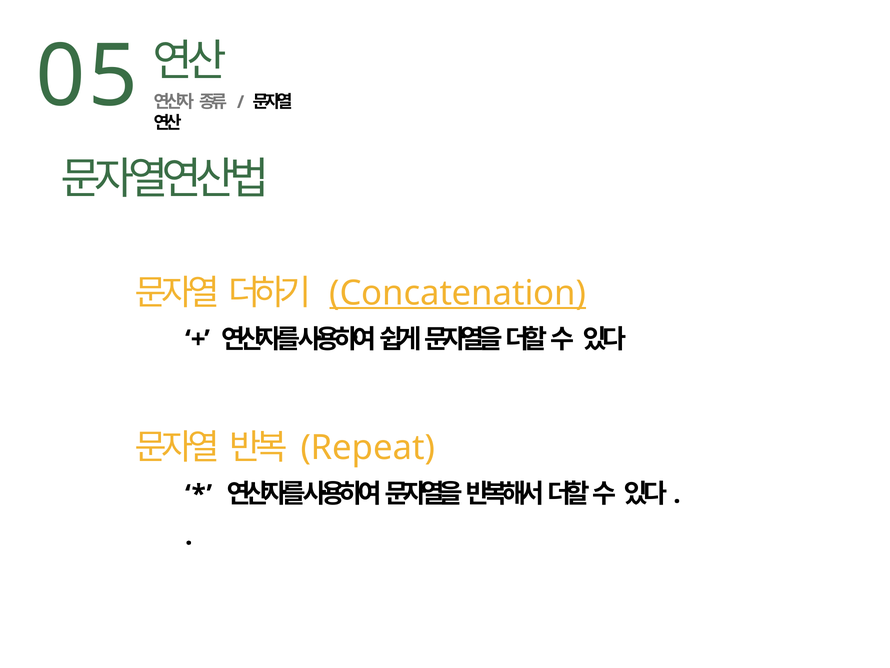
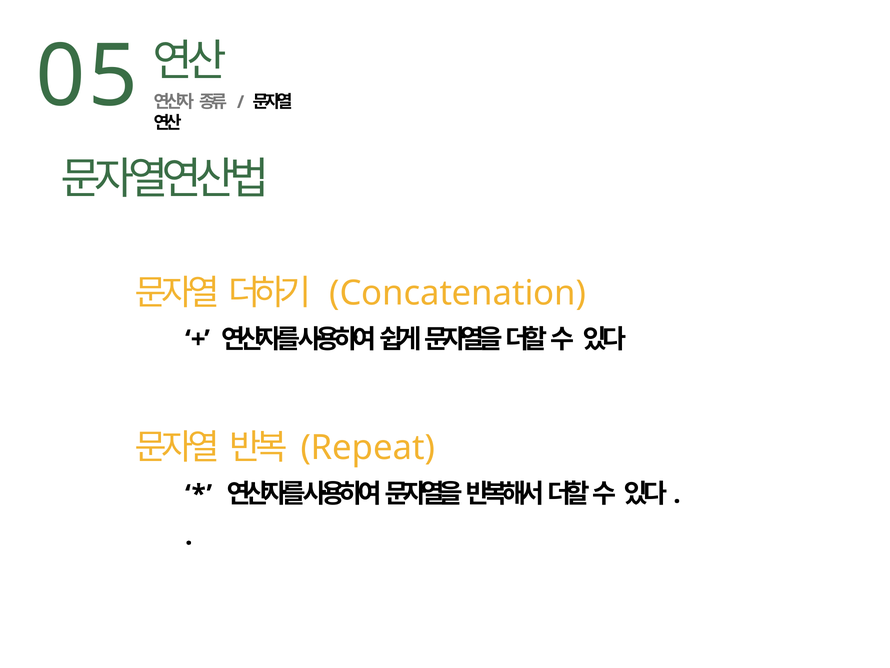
Concatenation underline: present -> none
